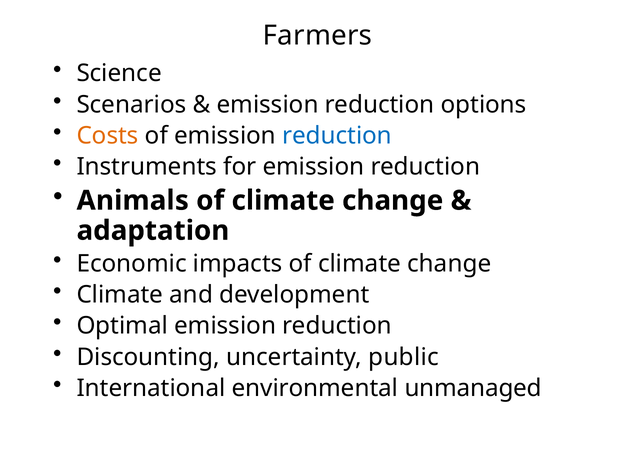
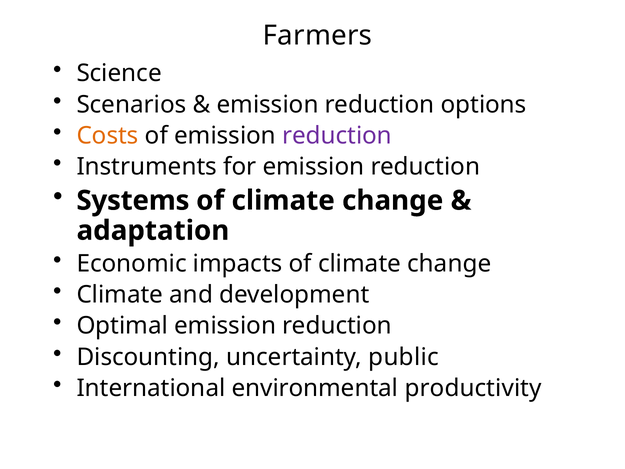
reduction at (337, 136) colour: blue -> purple
Animals: Animals -> Systems
unmanaged: unmanaged -> productivity
